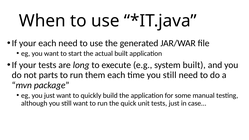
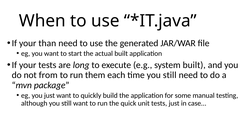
your each: each -> than
parts: parts -> from
